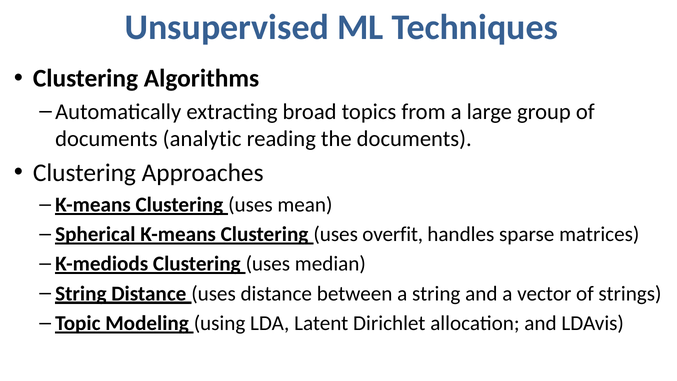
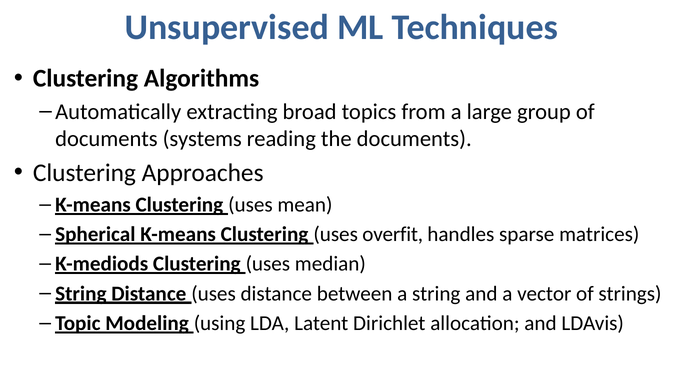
analytic: analytic -> systems
